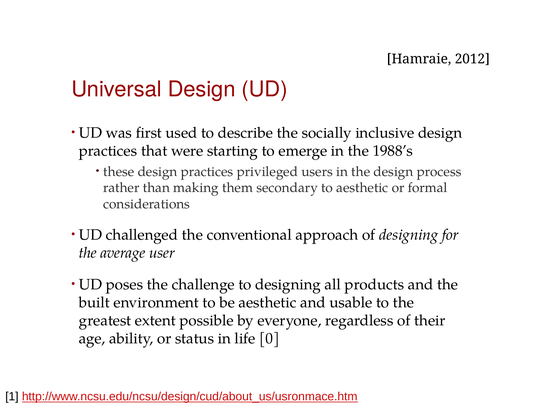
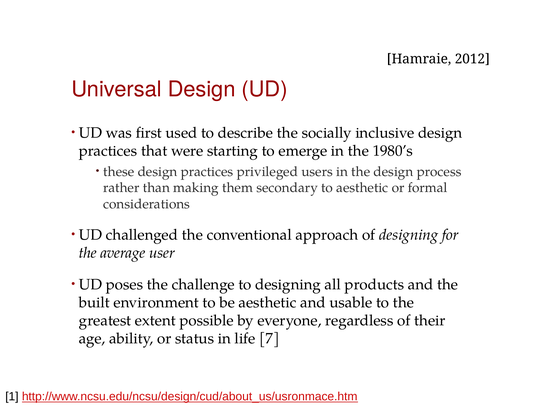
1988’s: 1988’s -> 1980’s
0: 0 -> 7
